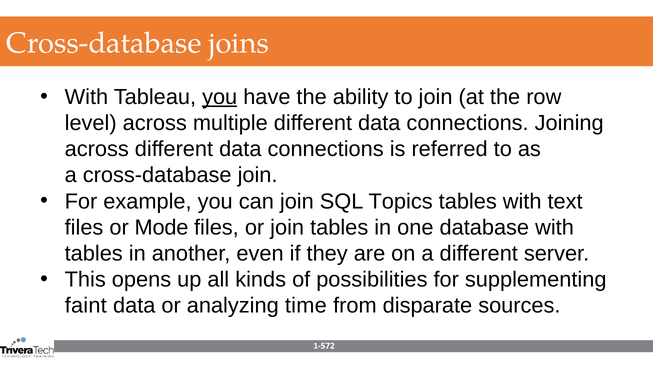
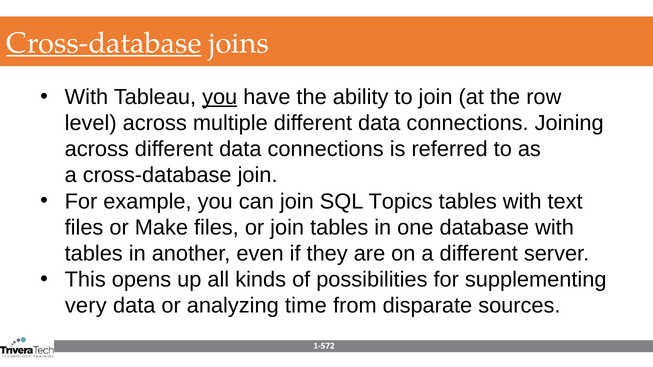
Cross-database at (104, 43) underline: none -> present
Mode: Mode -> Make
faint: faint -> very
